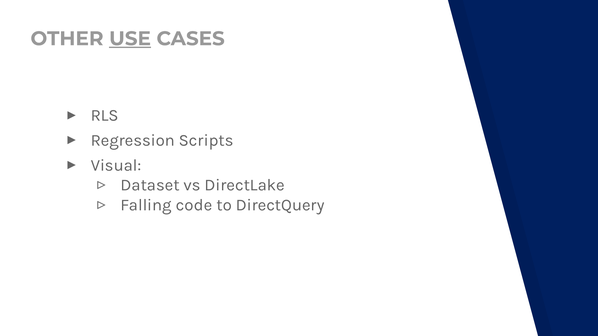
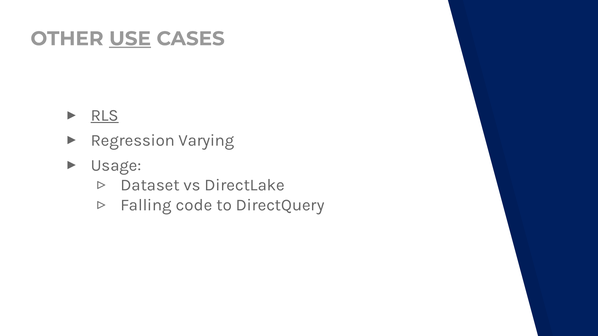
RLS underline: none -> present
Scripts: Scripts -> Varying
Visual: Visual -> Usage
